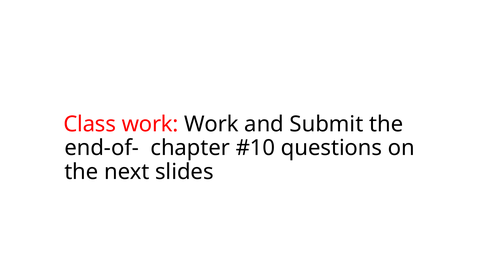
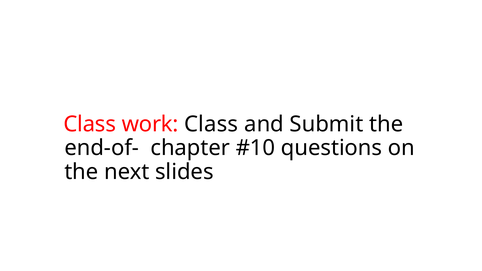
work Work: Work -> Class
